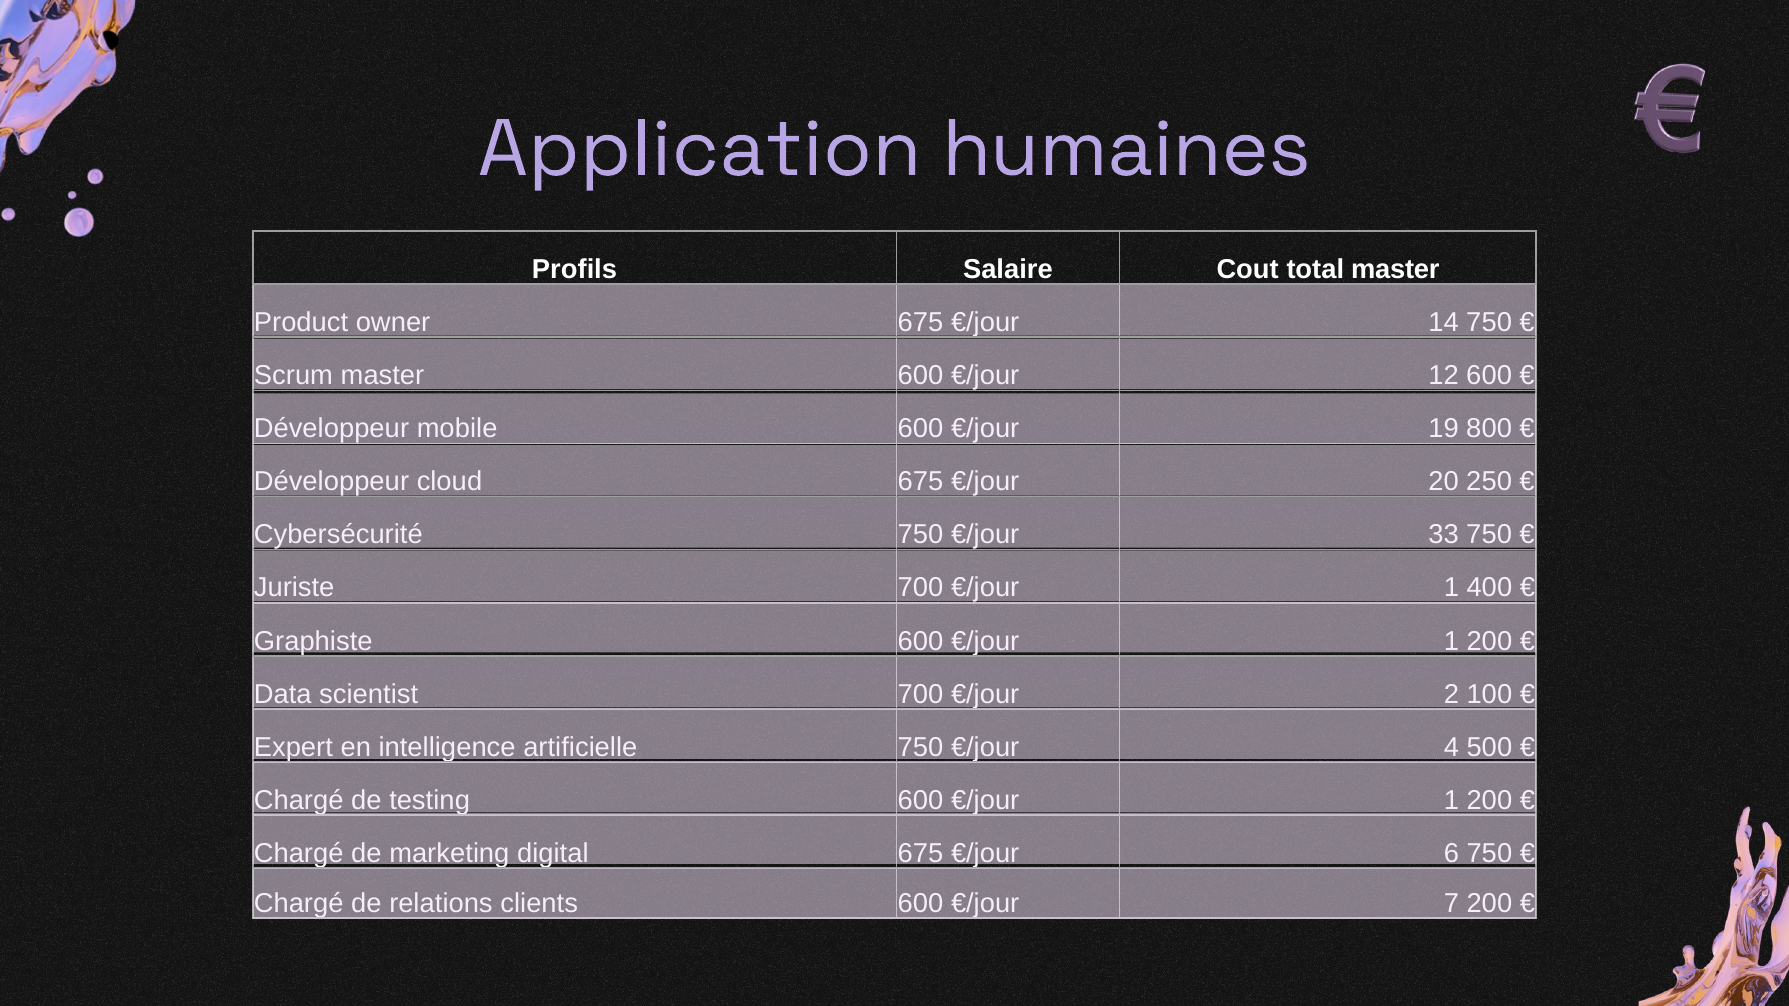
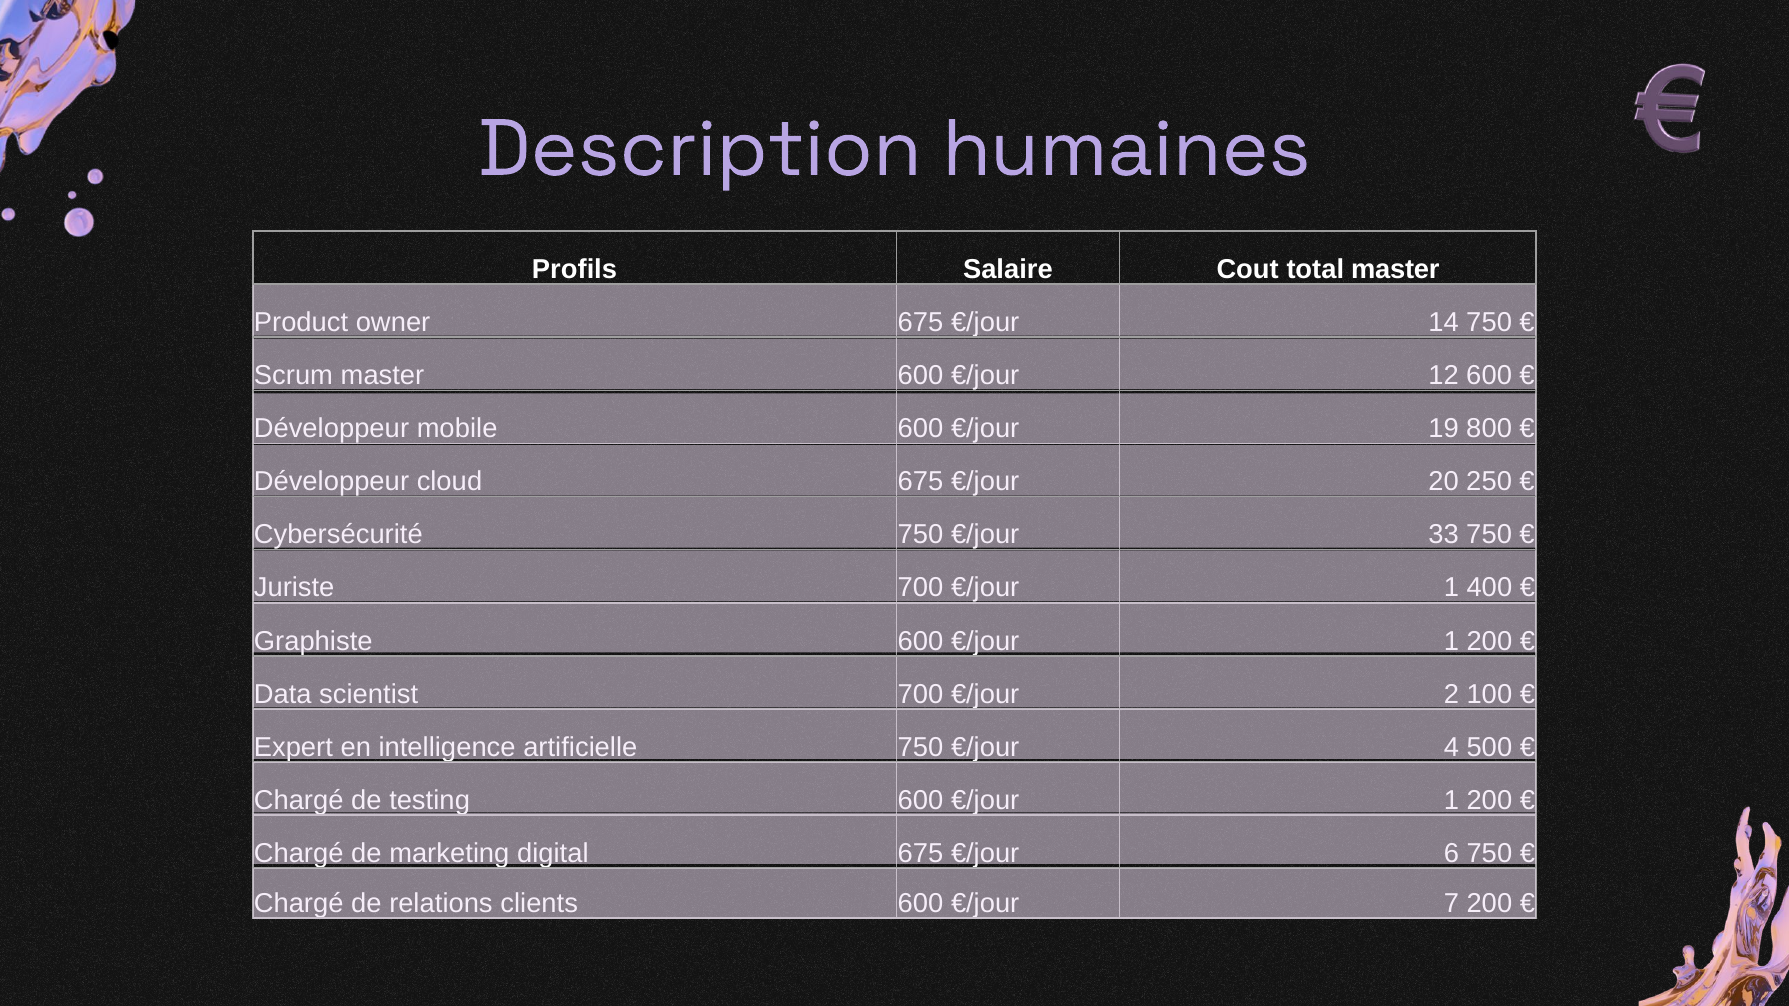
Application: Application -> Description
